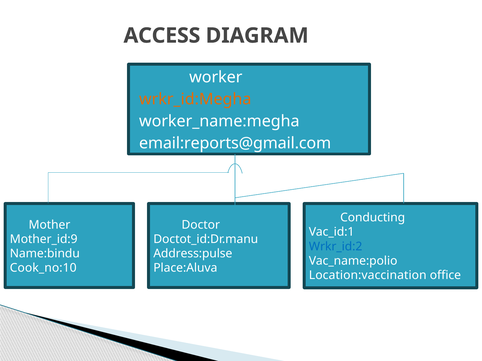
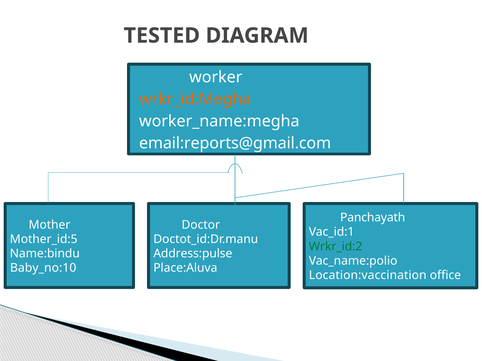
ACCESS: ACCESS -> TESTED
Conducting: Conducting -> Panchayath
Mother_id:9: Mother_id:9 -> Mother_id:5
Wrkr_id:2 colour: blue -> green
Cook_no:10: Cook_no:10 -> Baby_no:10
